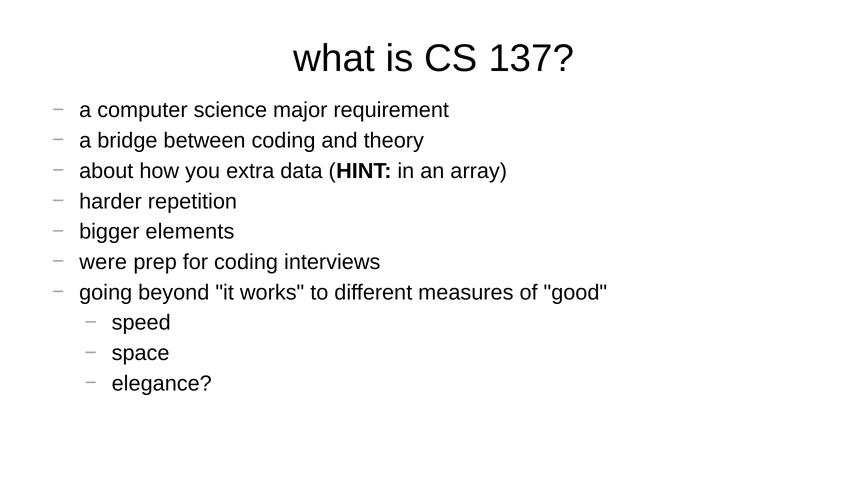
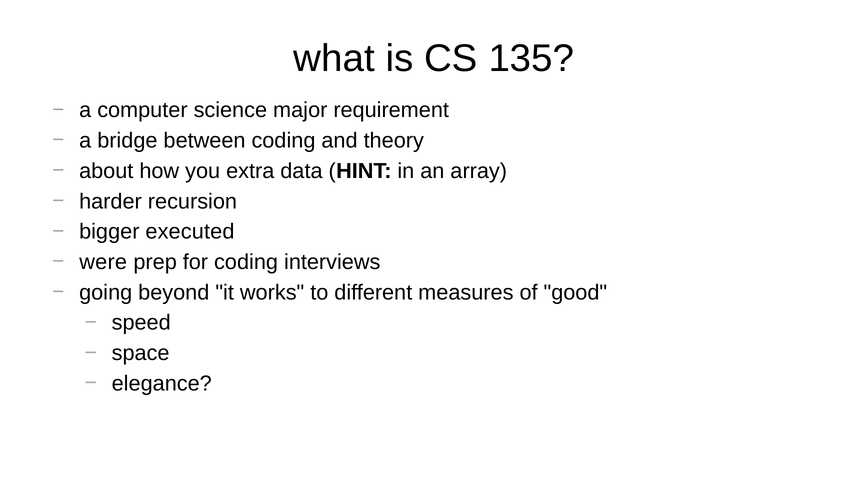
137: 137 -> 135
repetition: repetition -> recursion
elements: elements -> executed
